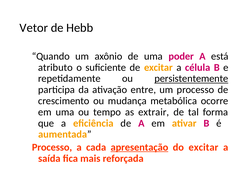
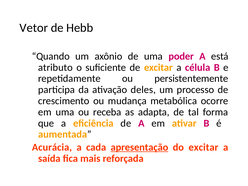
persistentemente underline: present -> none
entre: entre -> deles
tempo: tempo -> receba
extrair: extrair -> adapta
Processo at (52, 147): Processo -> Acurácia
